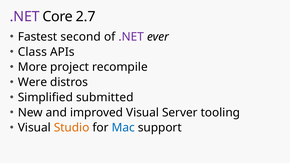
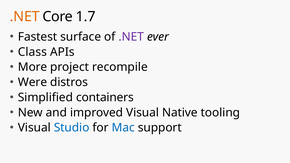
.NET at (25, 17) colour: purple -> orange
2.7: 2.7 -> 1.7
second: second -> surface
submitted: submitted -> containers
Server: Server -> Native
Studio colour: orange -> blue
